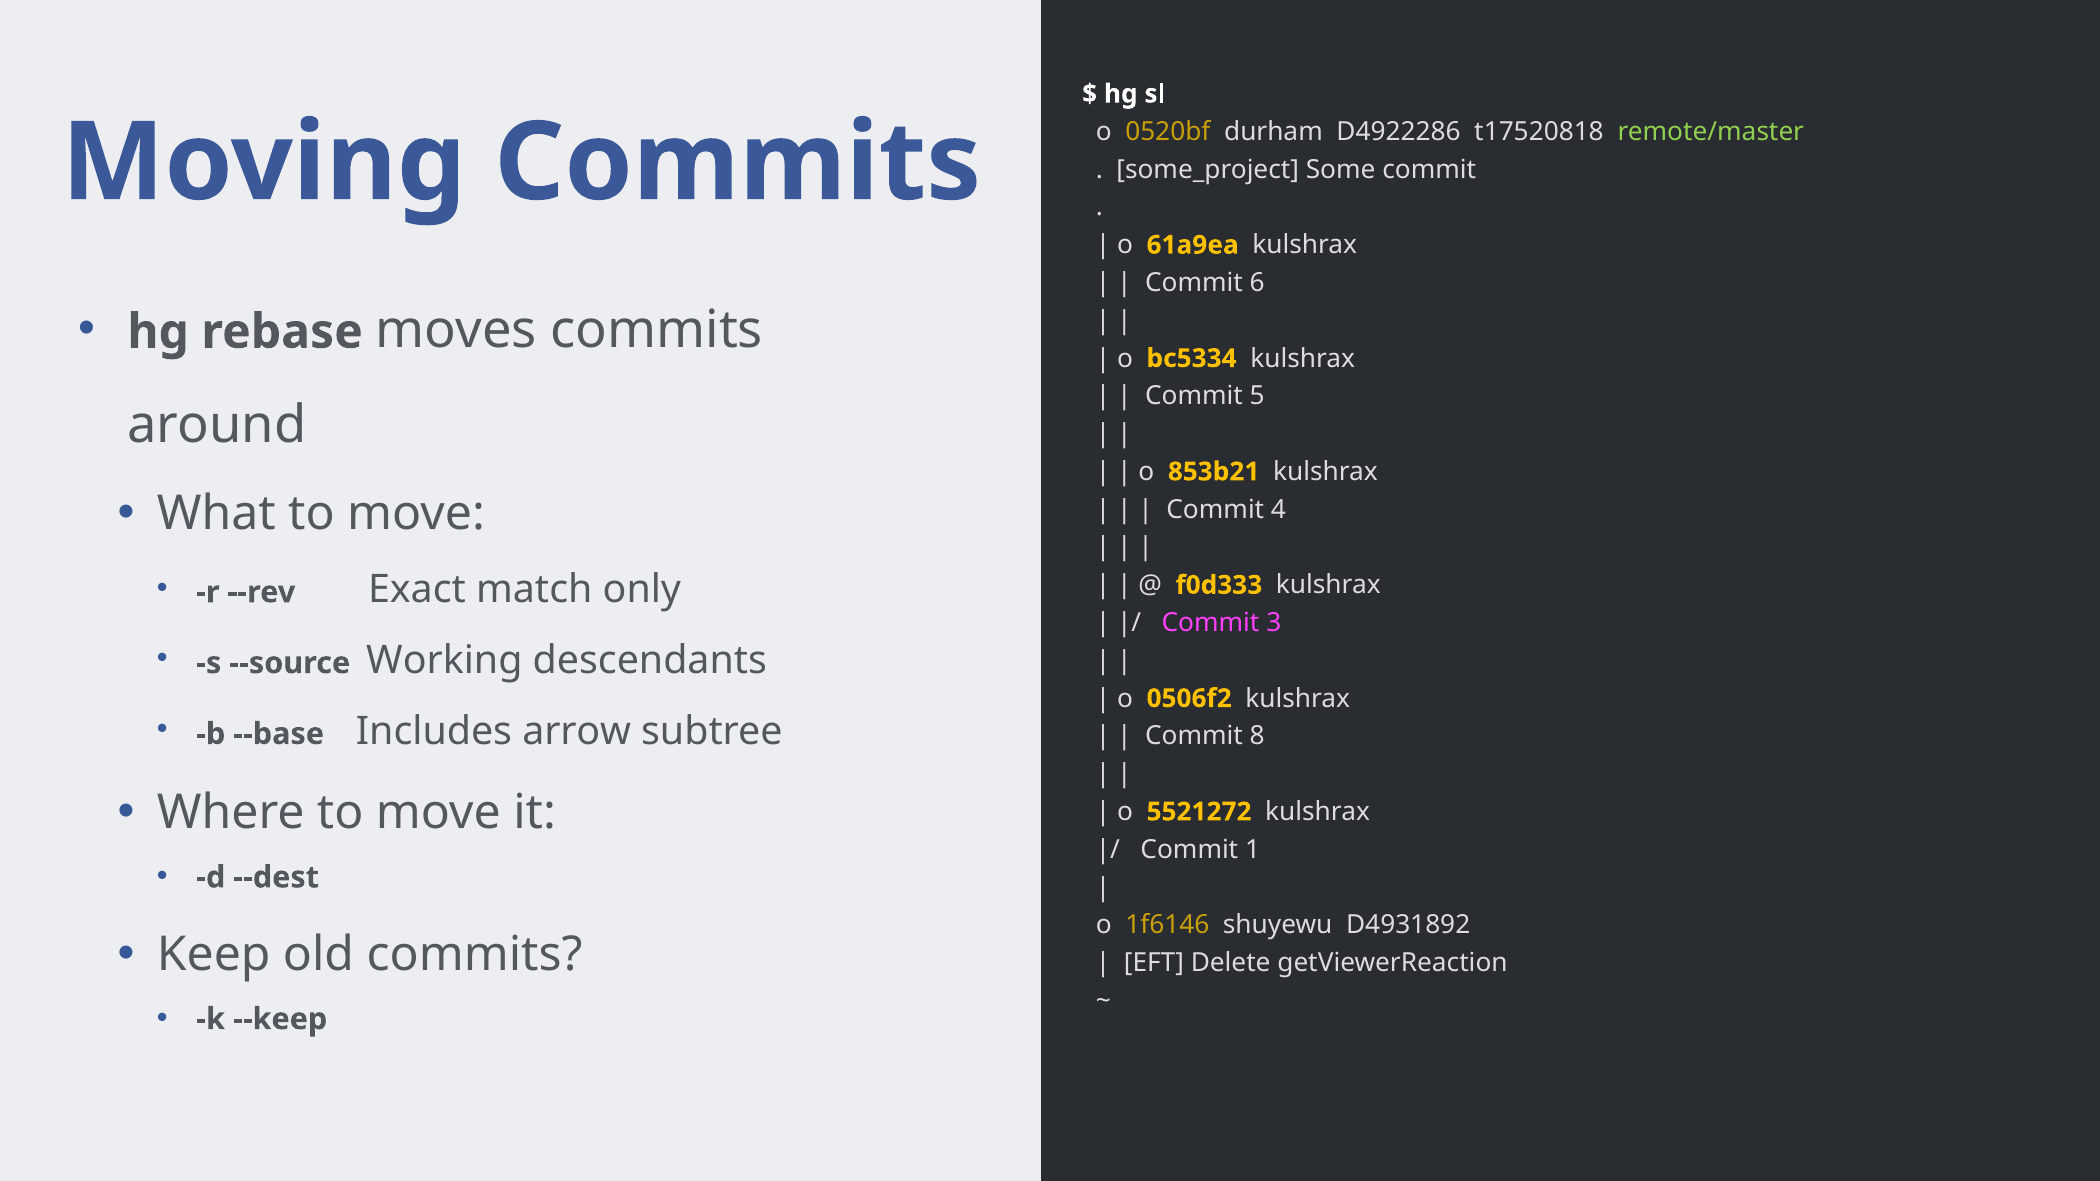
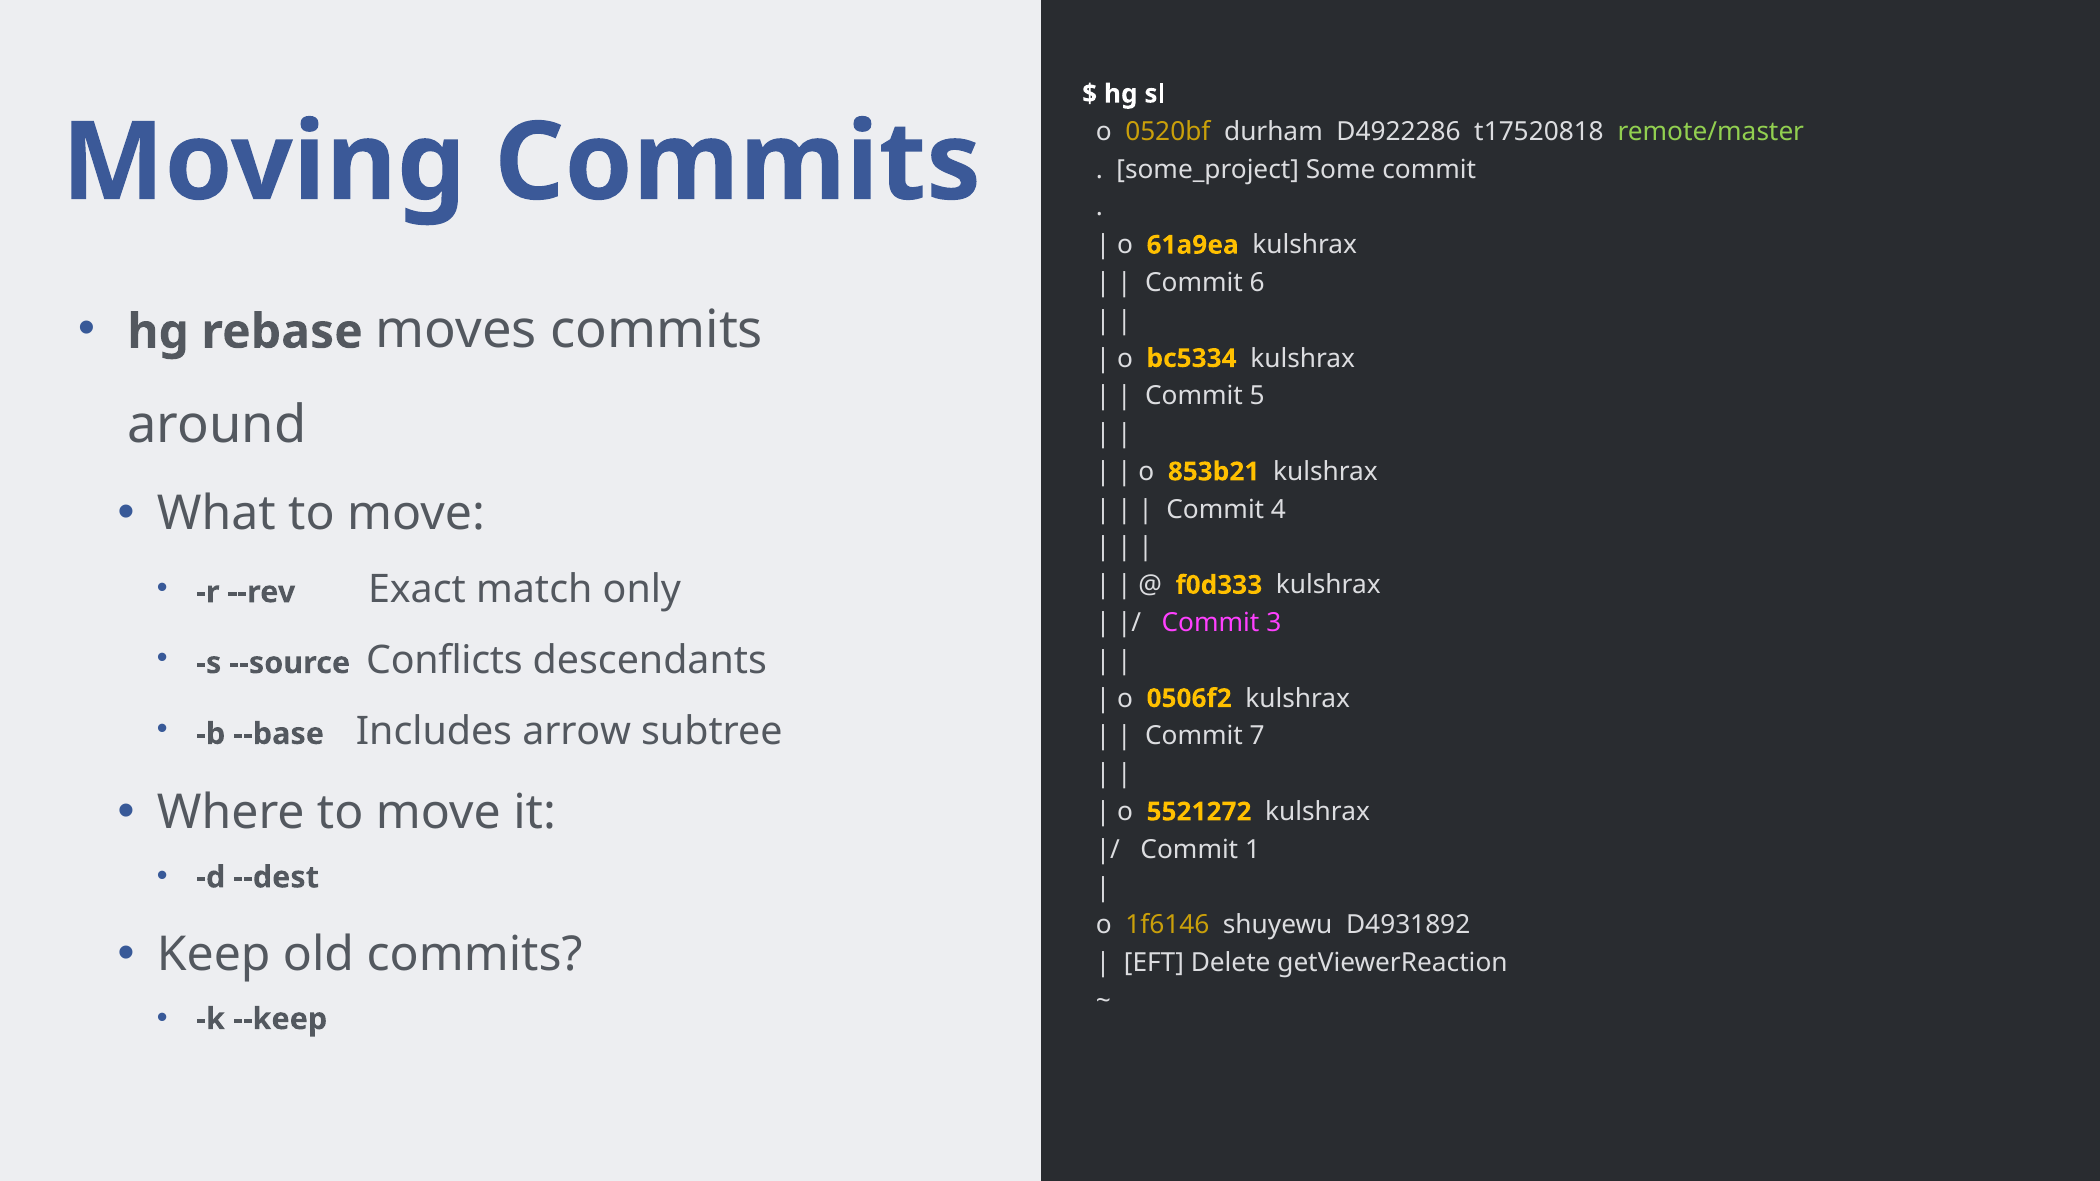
Working: Working -> Conflicts
8: 8 -> 7
